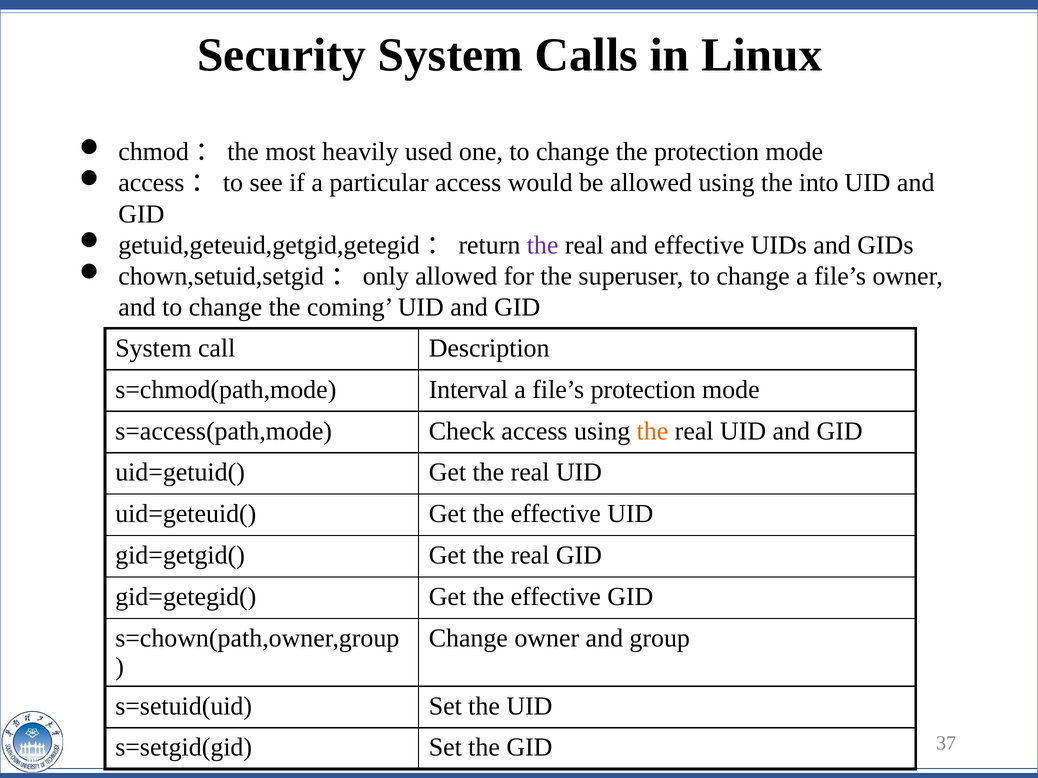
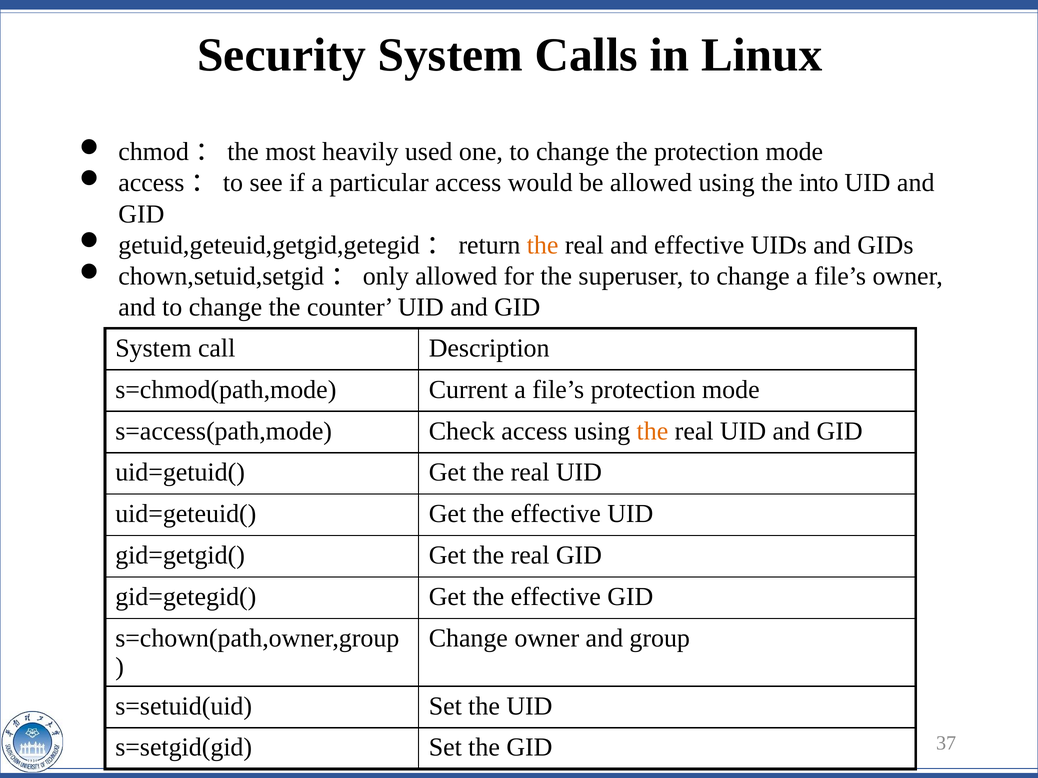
the at (543, 245) colour: purple -> orange
coming: coming -> counter
Interval: Interval -> Current
